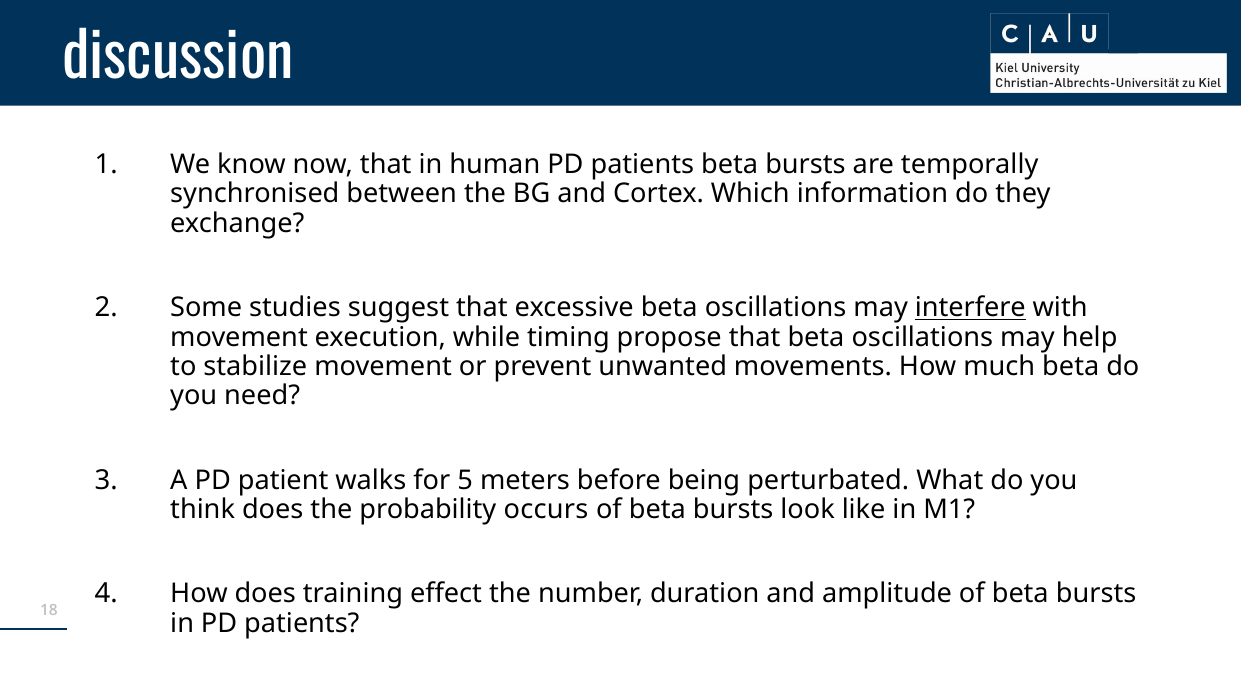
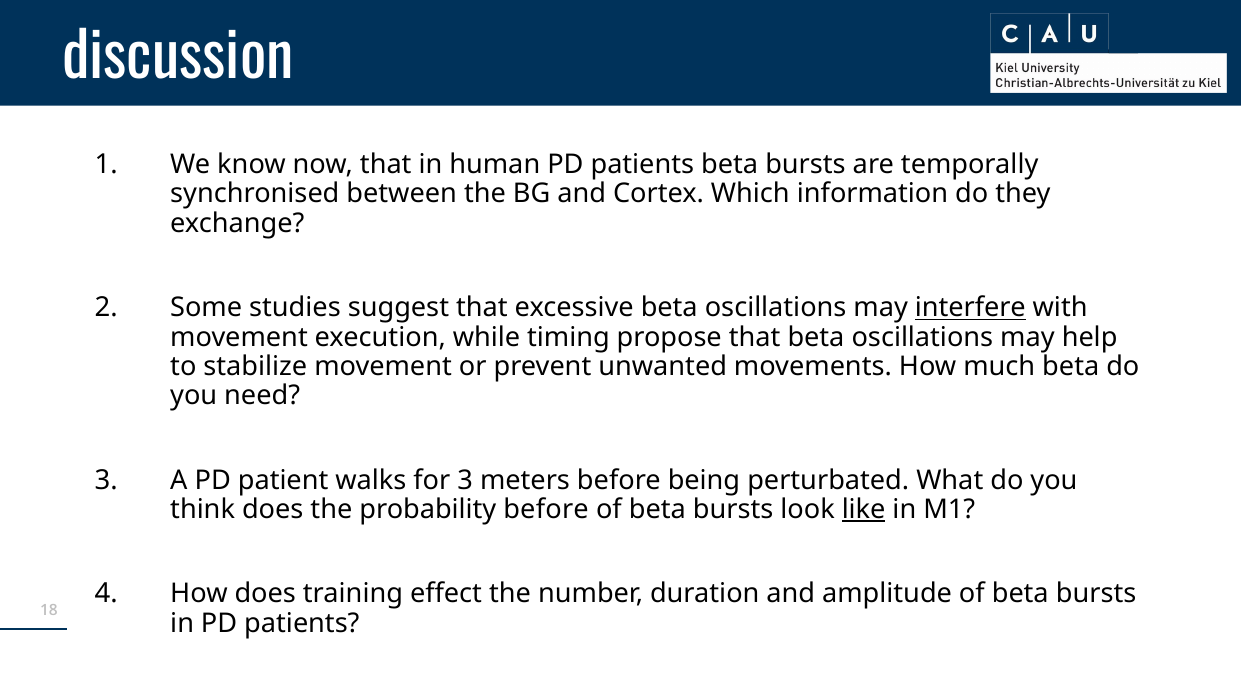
for 5: 5 -> 3
probability occurs: occurs -> before
like underline: none -> present
